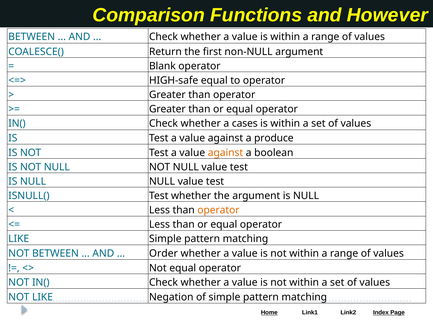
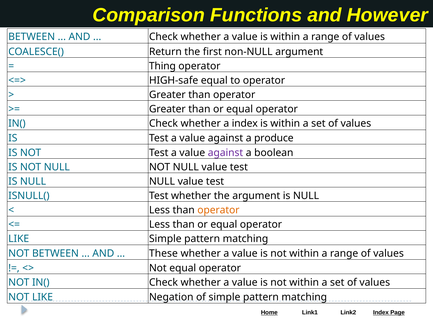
Blank: Blank -> Thing
a cases: cases -> index
against at (225, 153) colour: orange -> purple
Order: Order -> These
